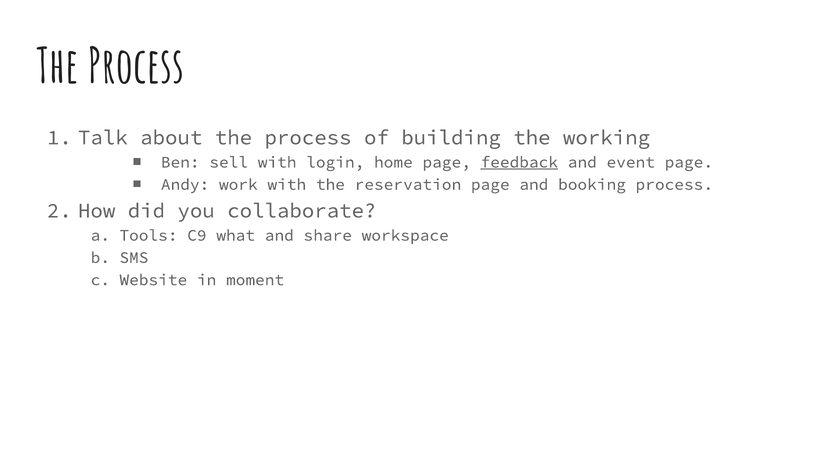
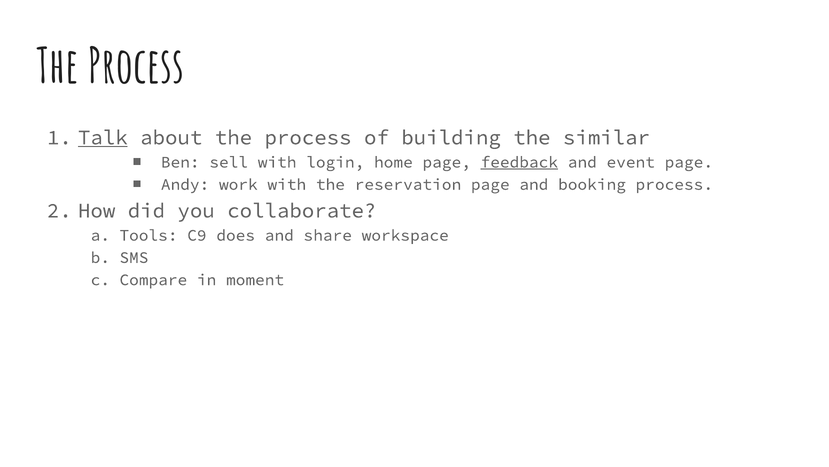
Talk underline: none -> present
working: working -> similar
what: what -> does
Website: Website -> Compare
